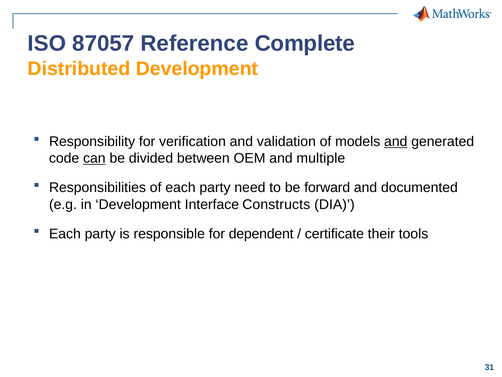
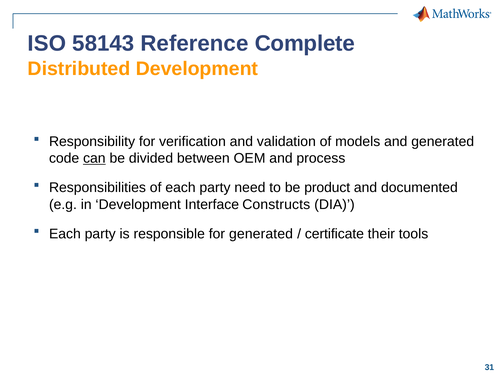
87057: 87057 -> 58143
and at (396, 141) underline: present -> none
multiple: multiple -> process
forward: forward -> product
for dependent: dependent -> generated
